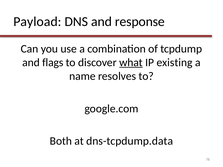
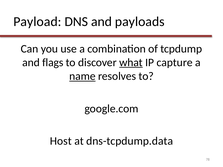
response: response -> payloads
existing: existing -> capture
name underline: none -> present
Both: Both -> Host
